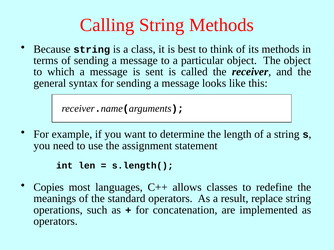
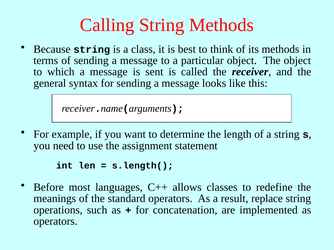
Copies: Copies -> Before
